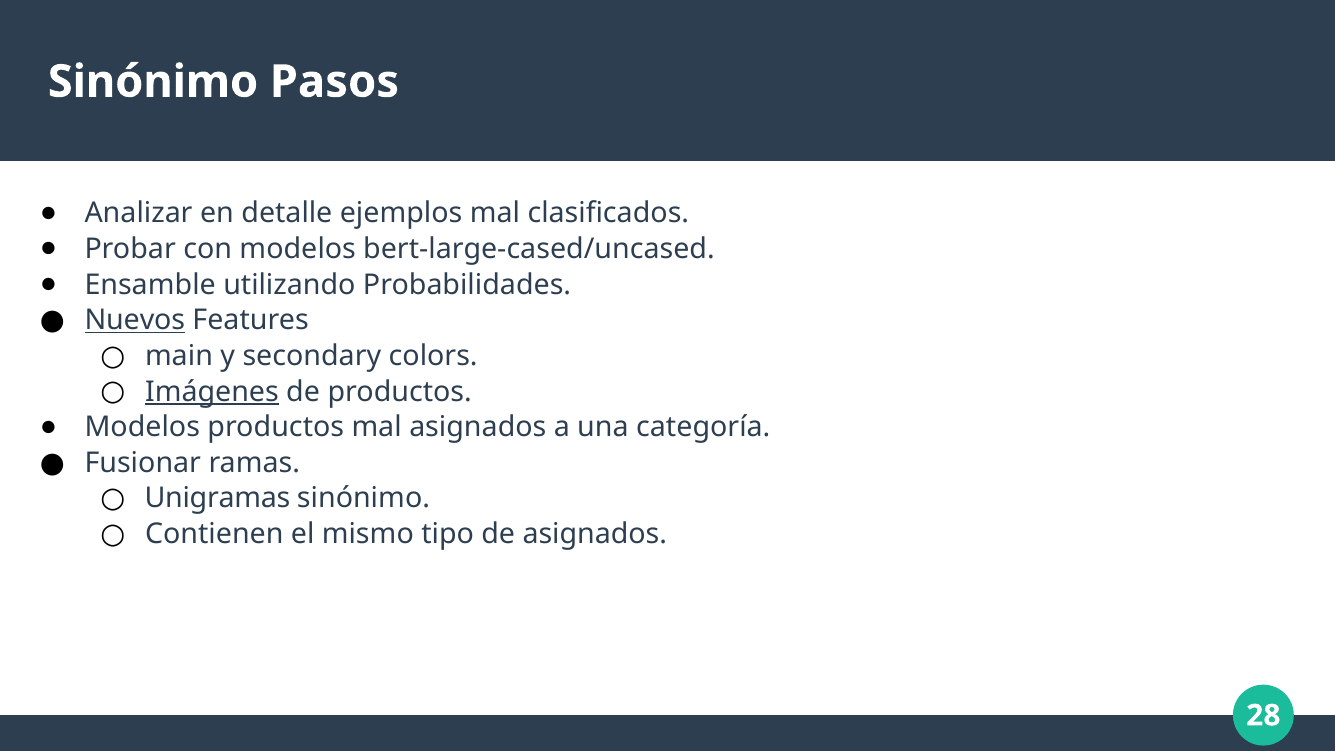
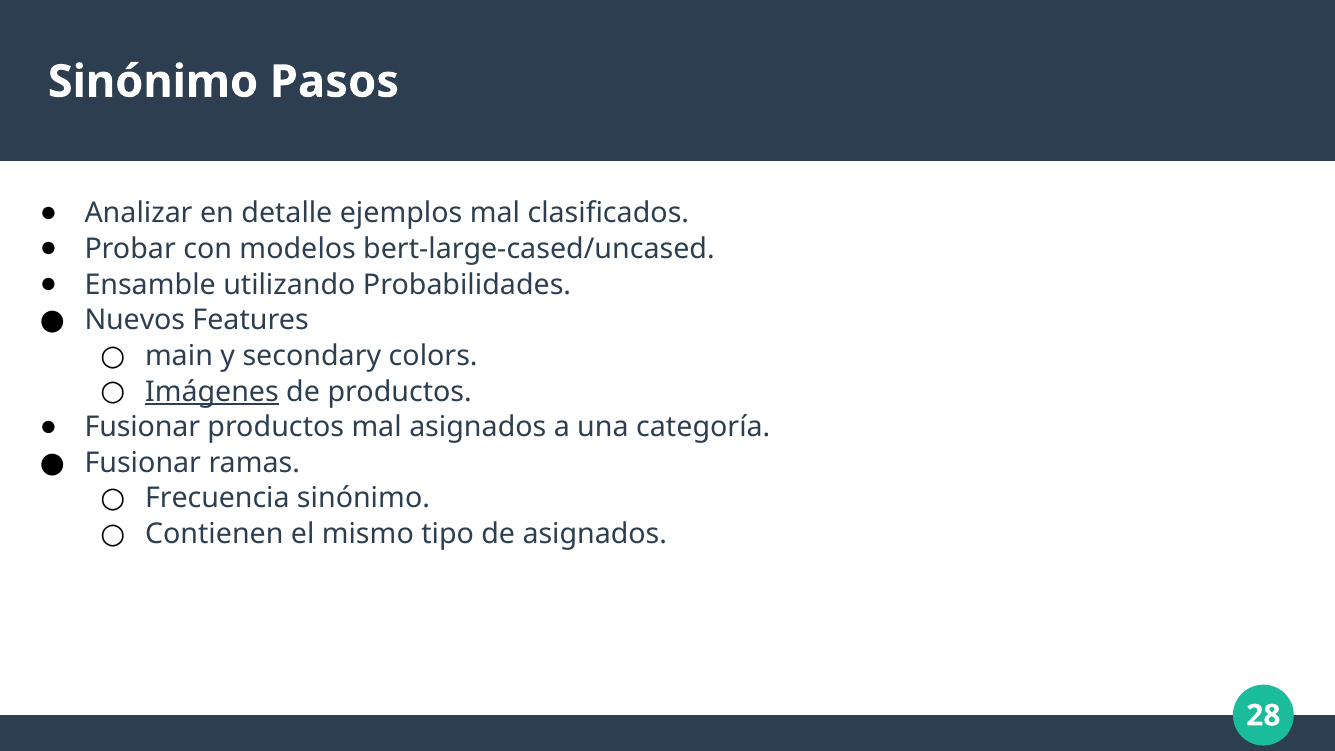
Nuevos underline: present -> none
Modelos at (142, 427): Modelos -> Fusionar
Unigramas: Unigramas -> Frecuencia
